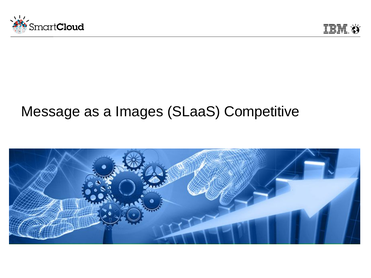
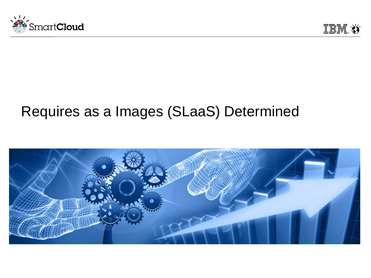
Message: Message -> Requires
Competitive: Competitive -> Determined
